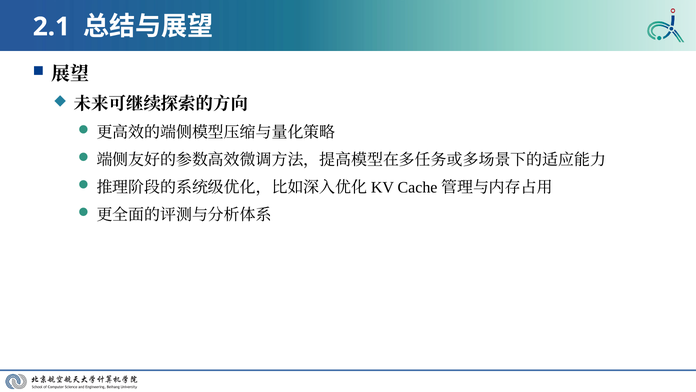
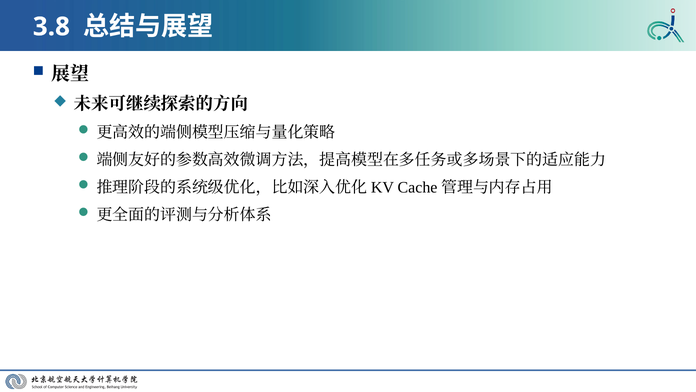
2.1: 2.1 -> 3.8
